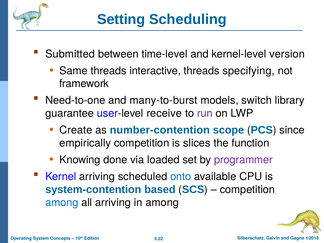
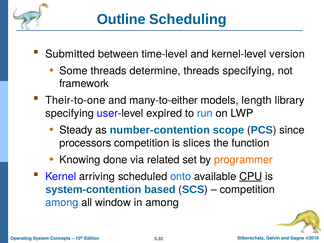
Setting: Setting -> Outline
Same: Same -> Some
interactive: interactive -> determine
Need-to-one: Need-to-one -> Their-to-one
many-to-burst: many-to-burst -> many-to-either
switch: switch -> length
guarantee at (70, 113): guarantee -> specifying
receive: receive -> expired
run colour: purple -> blue
Create: Create -> Steady
empirically: empirically -> processors
loaded: loaded -> related
programmer colour: purple -> orange
CPU underline: none -> present
all arriving: arriving -> window
